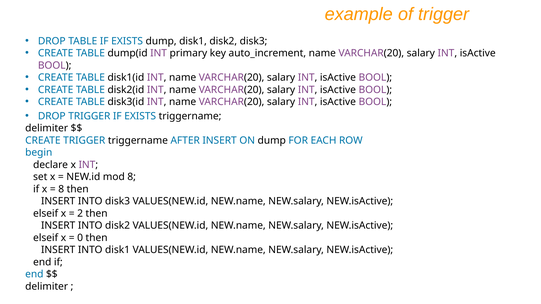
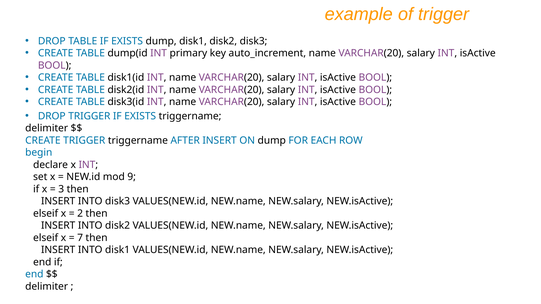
mod 8: 8 -> 9
8 at (61, 189): 8 -> 3
0: 0 -> 7
